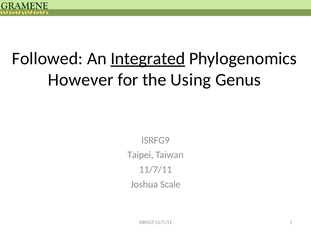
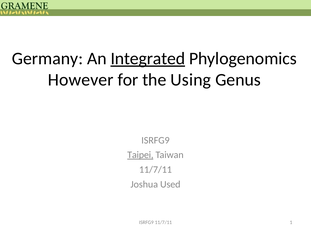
Followed: Followed -> Germany
Taipei underline: none -> present
Scale: Scale -> Used
